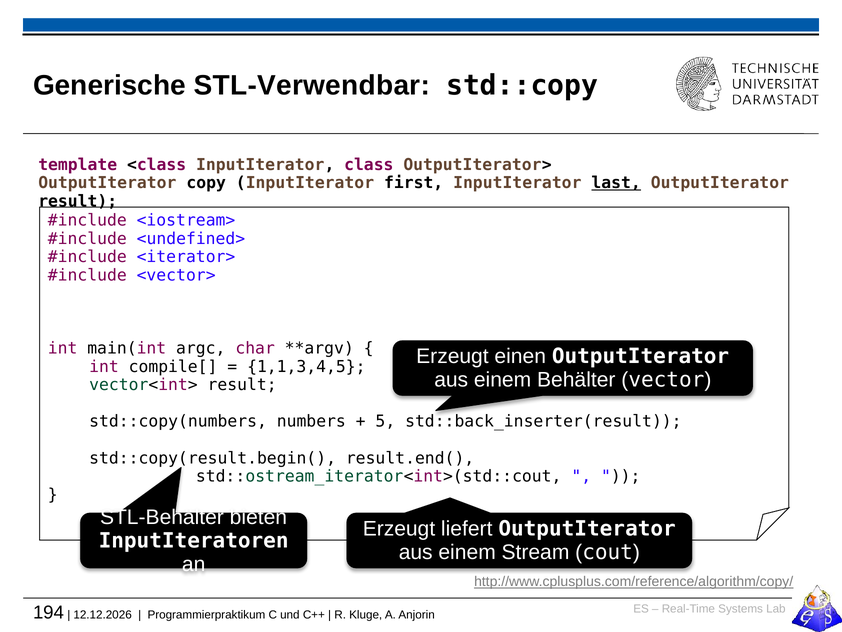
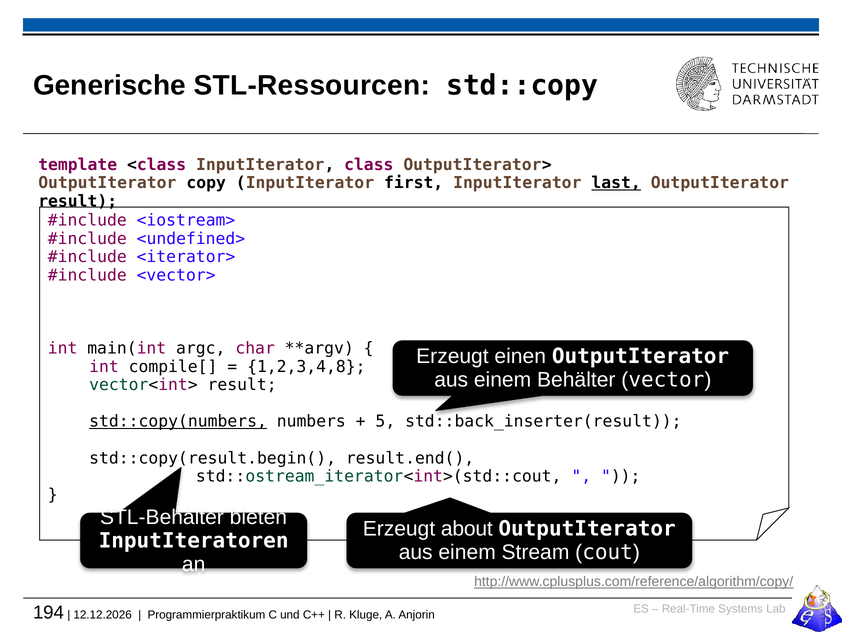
STL-Verwendbar: STL-Verwendbar -> STL-Ressourcen
1,1,3,4,5: 1,1,3,4,5 -> 1,2,3,4,8
std::copy(numbers underline: none -> present
liefert: liefert -> about
